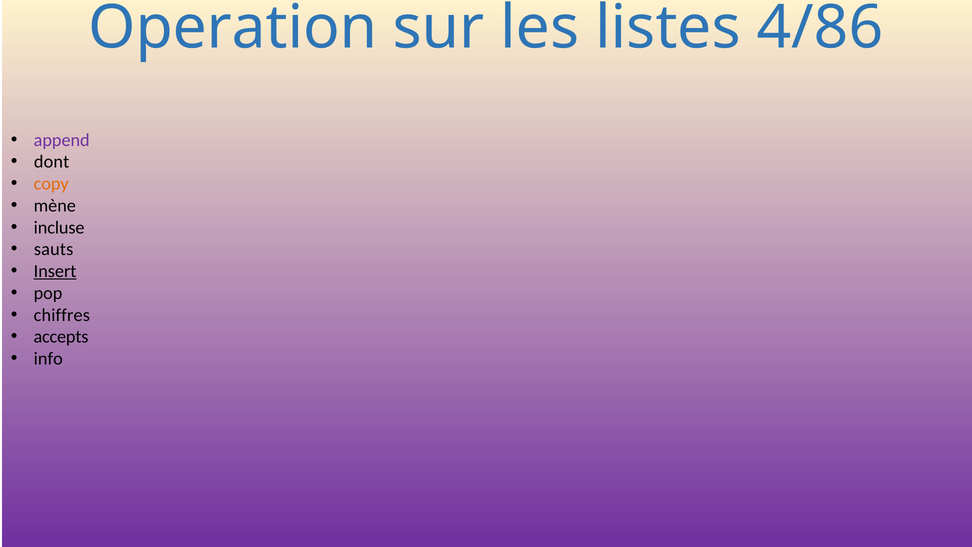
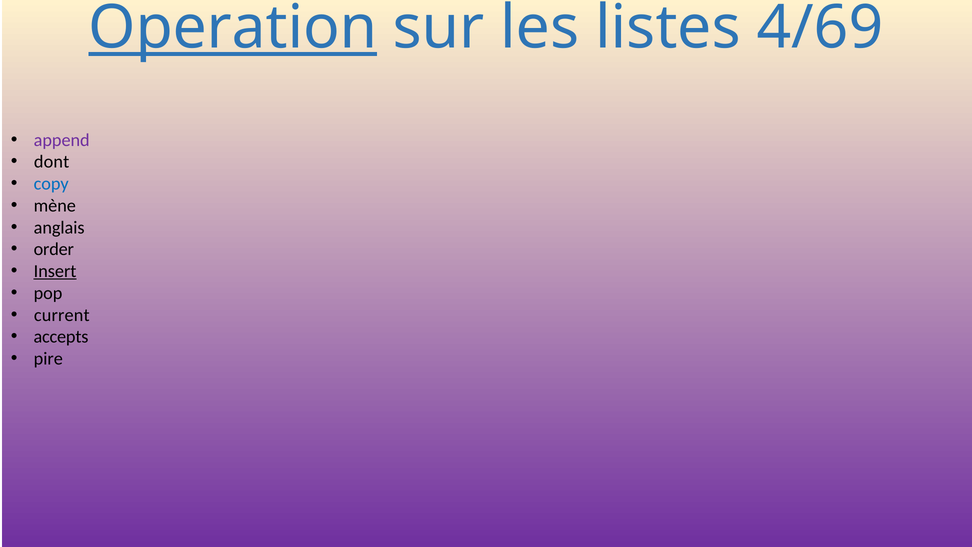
Operation underline: none -> present
4/86: 4/86 -> 4/69
copy colour: orange -> blue
incluse: incluse -> anglais
sauts: sauts -> order
chiffres: chiffres -> current
info: info -> pire
